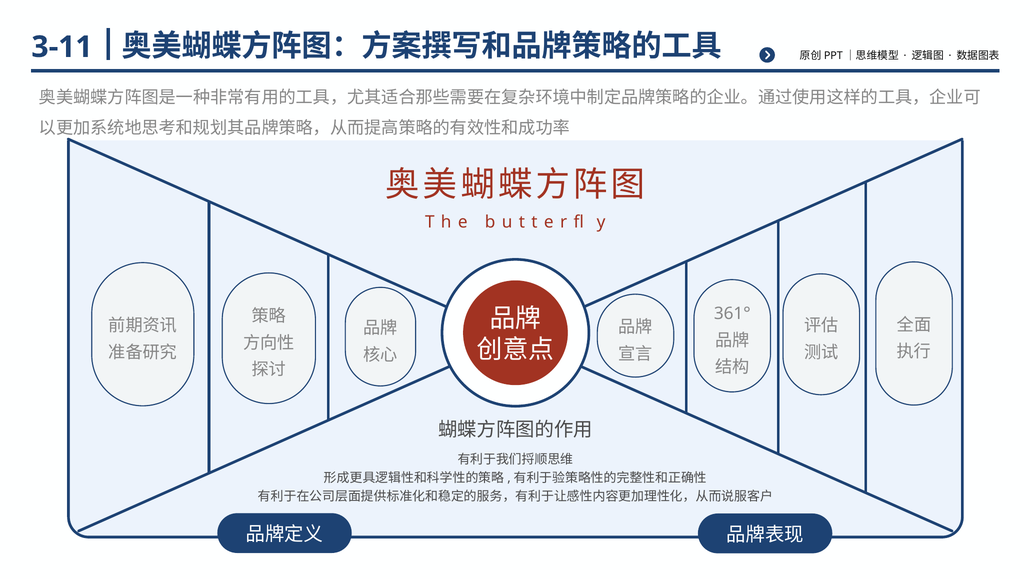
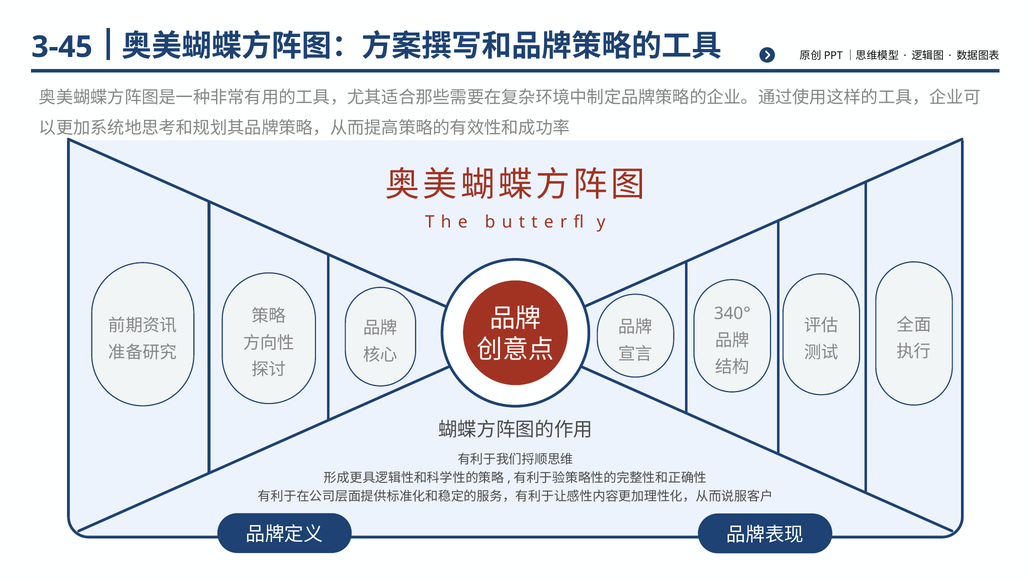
3-11: 3-11 -> 3-45
361°: 361° -> 340°
